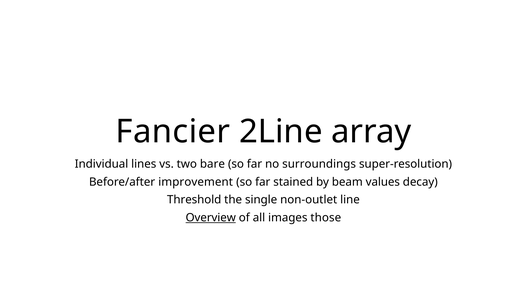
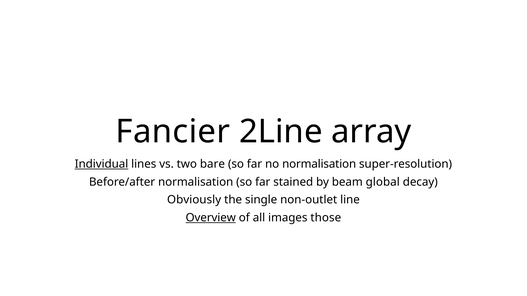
Individual underline: none -> present
no surroundings: surroundings -> normalisation
Before/after improvement: improvement -> normalisation
values: values -> global
Threshold: Threshold -> Obviously
